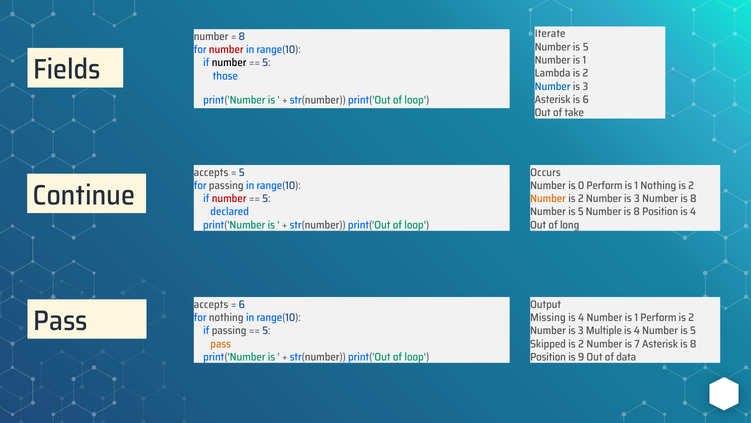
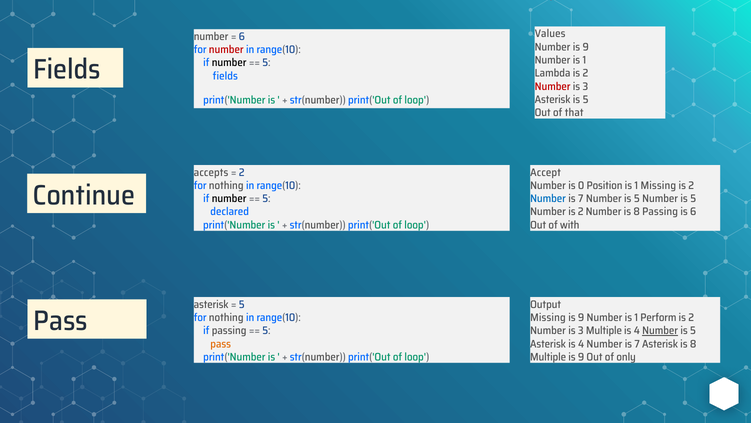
Iterate: Iterate -> Values
8 at (242, 37): 8 -> 6
5 at (586, 47): 5 -> 9
those at (225, 76): those -> fields
Number at (553, 86) colour: blue -> red
6 at (586, 99): 6 -> 5
take: take -> that
5 at (242, 172): 5 -> 2
Occurs: Occurs -> Accept
passing at (226, 185): passing -> nothing
0 Perform: Perform -> Position
1 Nothing: Nothing -> Missing
number at (229, 198) colour: red -> black
Number at (548, 198) colour: orange -> blue
2 at (581, 198): 2 -> 7
3 at (637, 198): 3 -> 5
8 at (693, 198): 8 -> 5
5 at (581, 212): 5 -> 2
Number is 8 Position: Position -> Passing
4 at (693, 212): 4 -> 6
long: long -> with
accepts at (211, 304): accepts -> asterisk
6 at (242, 304): 6 -> 5
4 at (581, 317): 4 -> 9
Number at (660, 330) underline: none -> present
Skipped at (548, 343): Skipped -> Asterisk
2 at (581, 343): 2 -> 4
Position at (548, 357): Position -> Multiple
data: data -> only
